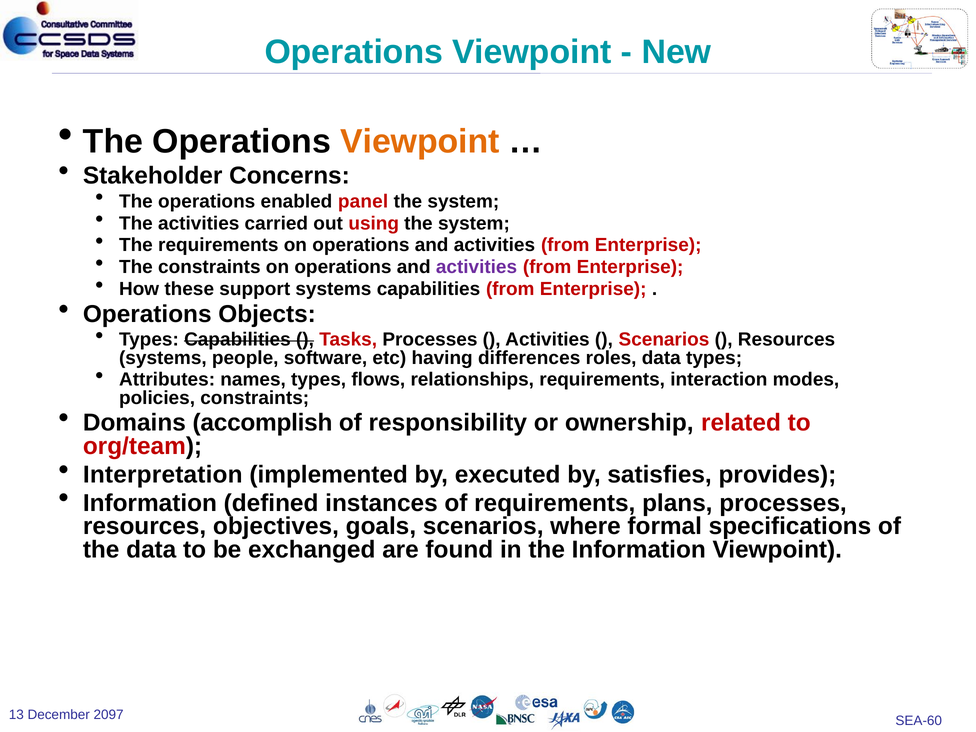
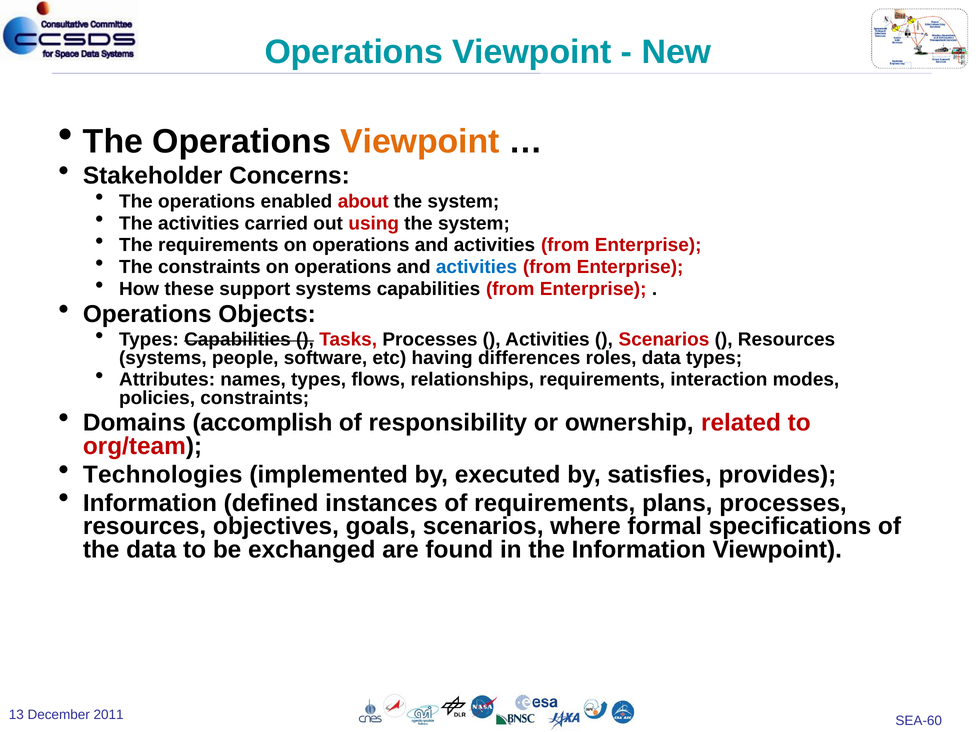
panel: panel -> about
activities at (477, 267) colour: purple -> blue
Interpretation: Interpretation -> Technologies
2097: 2097 -> 2011
